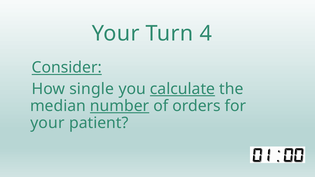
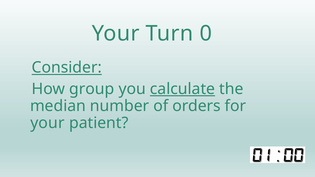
4: 4 -> 0
single: single -> group
number underline: present -> none
